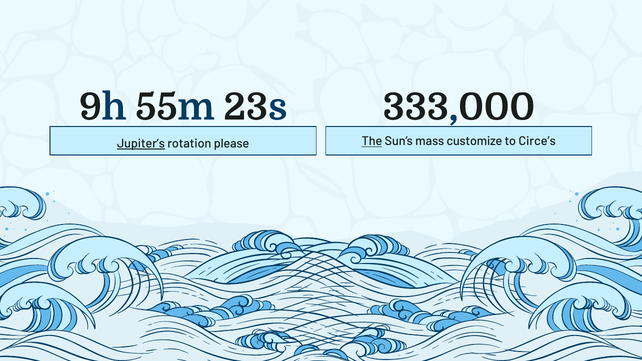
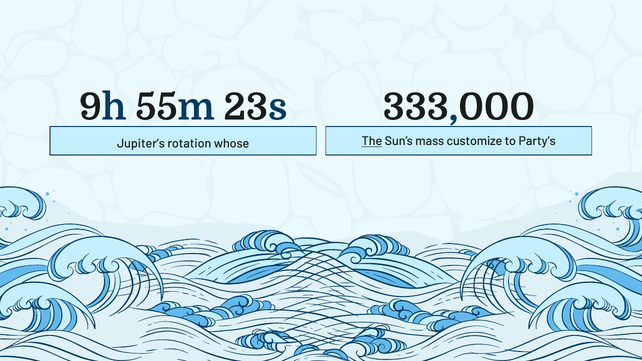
Circe’s: Circe’s -> Party’s
Jupiter’s underline: present -> none
please: please -> whose
